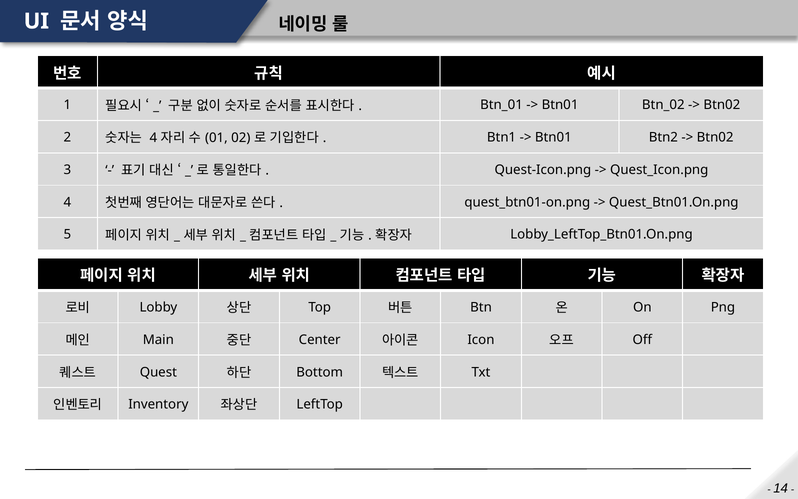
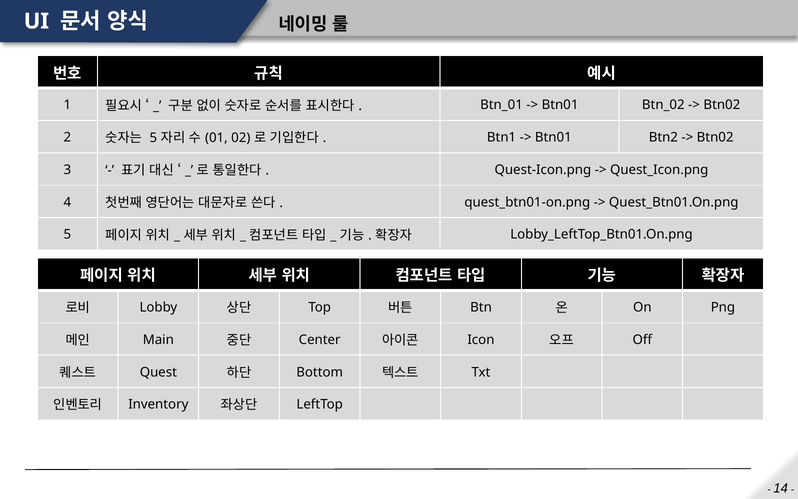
4 at (153, 138): 4 -> 5
